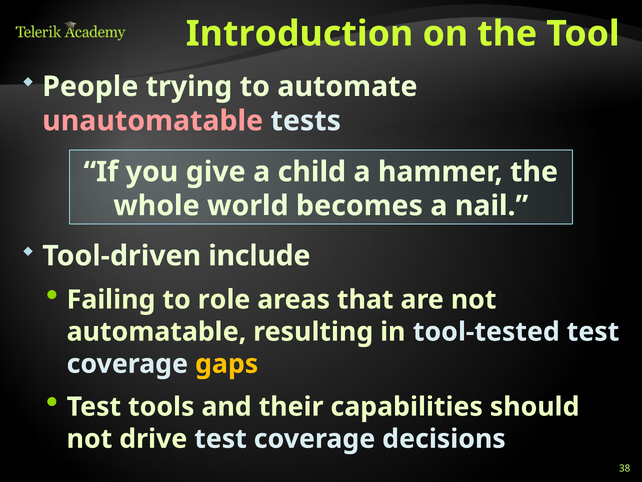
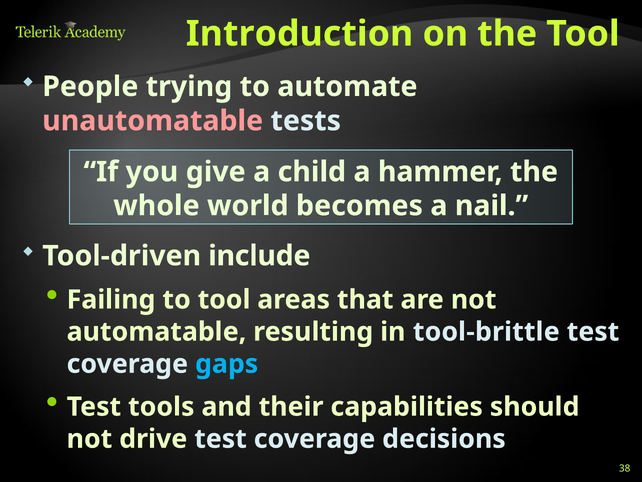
to role: role -> tool
tool-tested: tool-tested -> tool-brittle
gaps colour: yellow -> light blue
